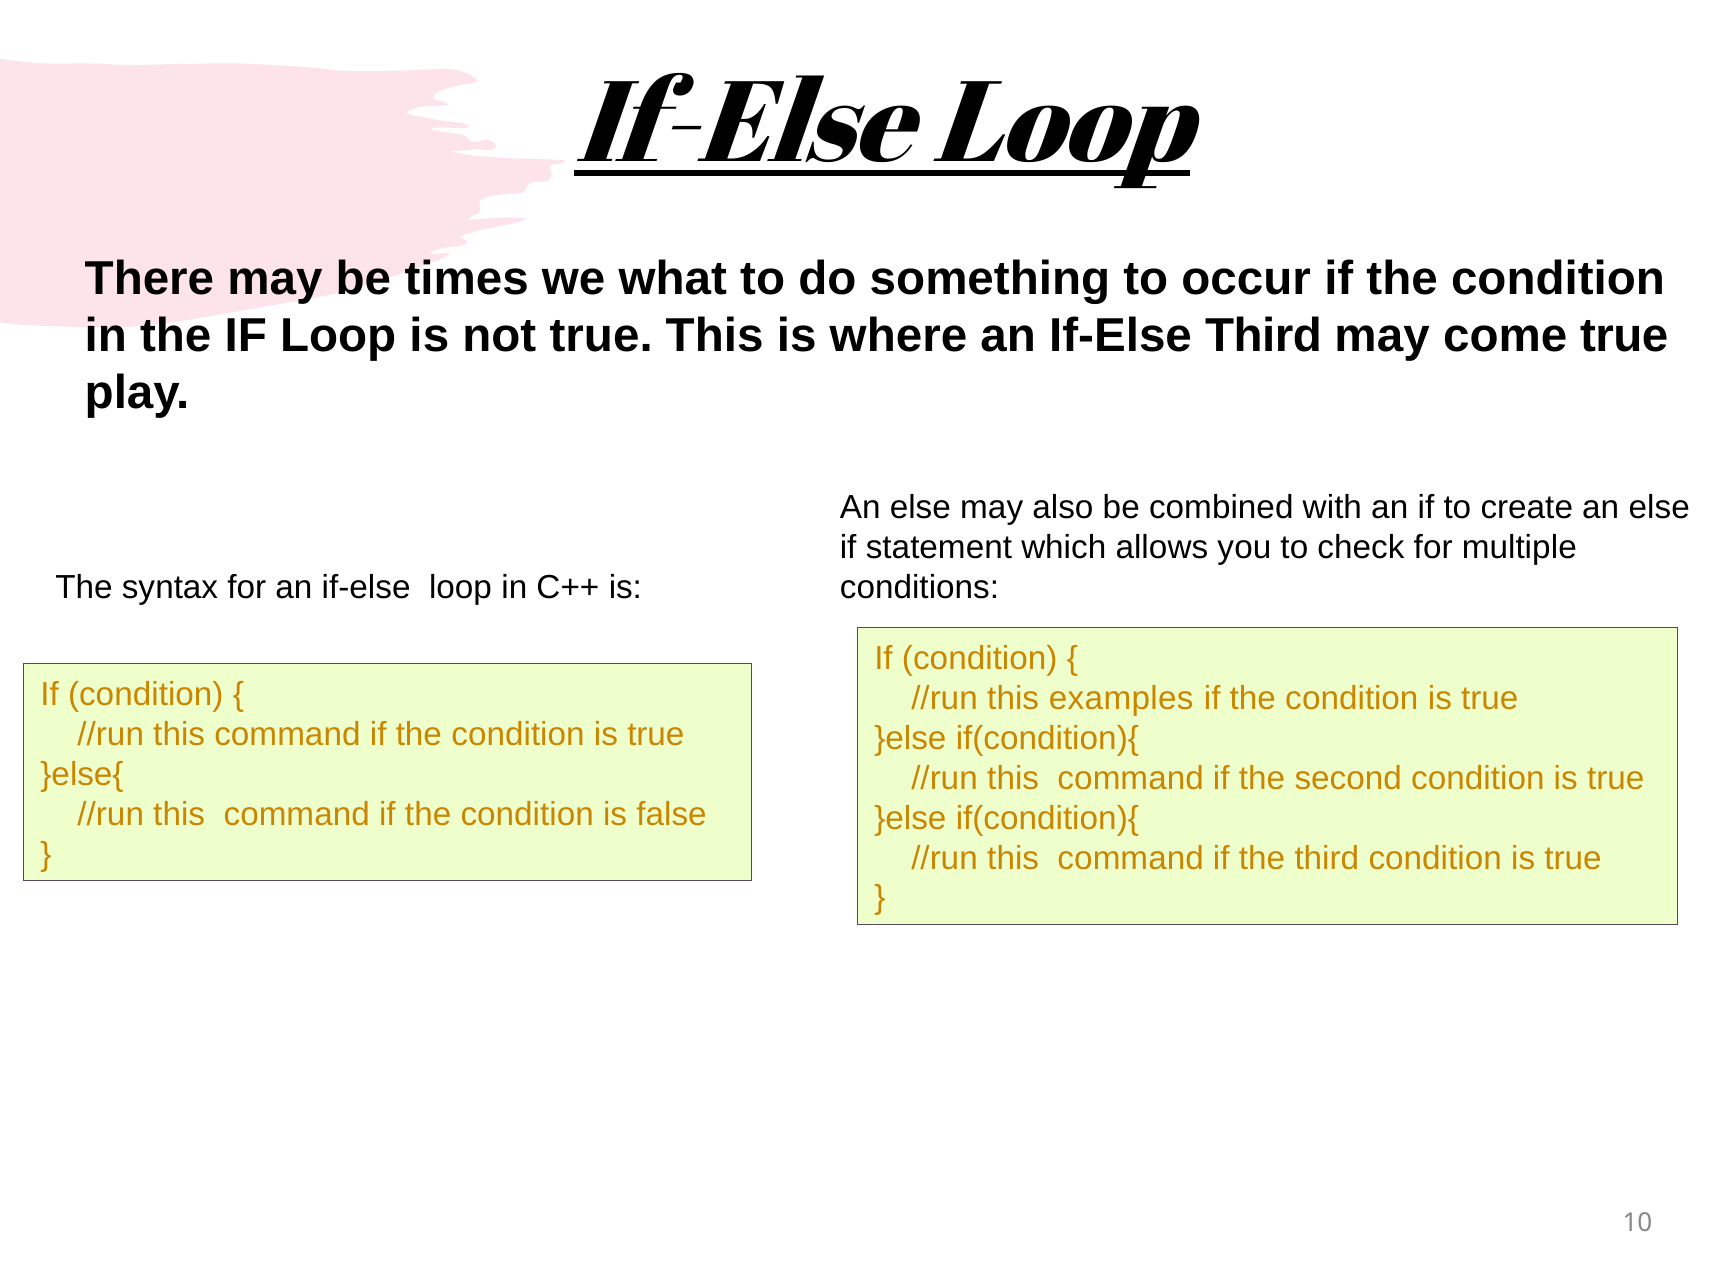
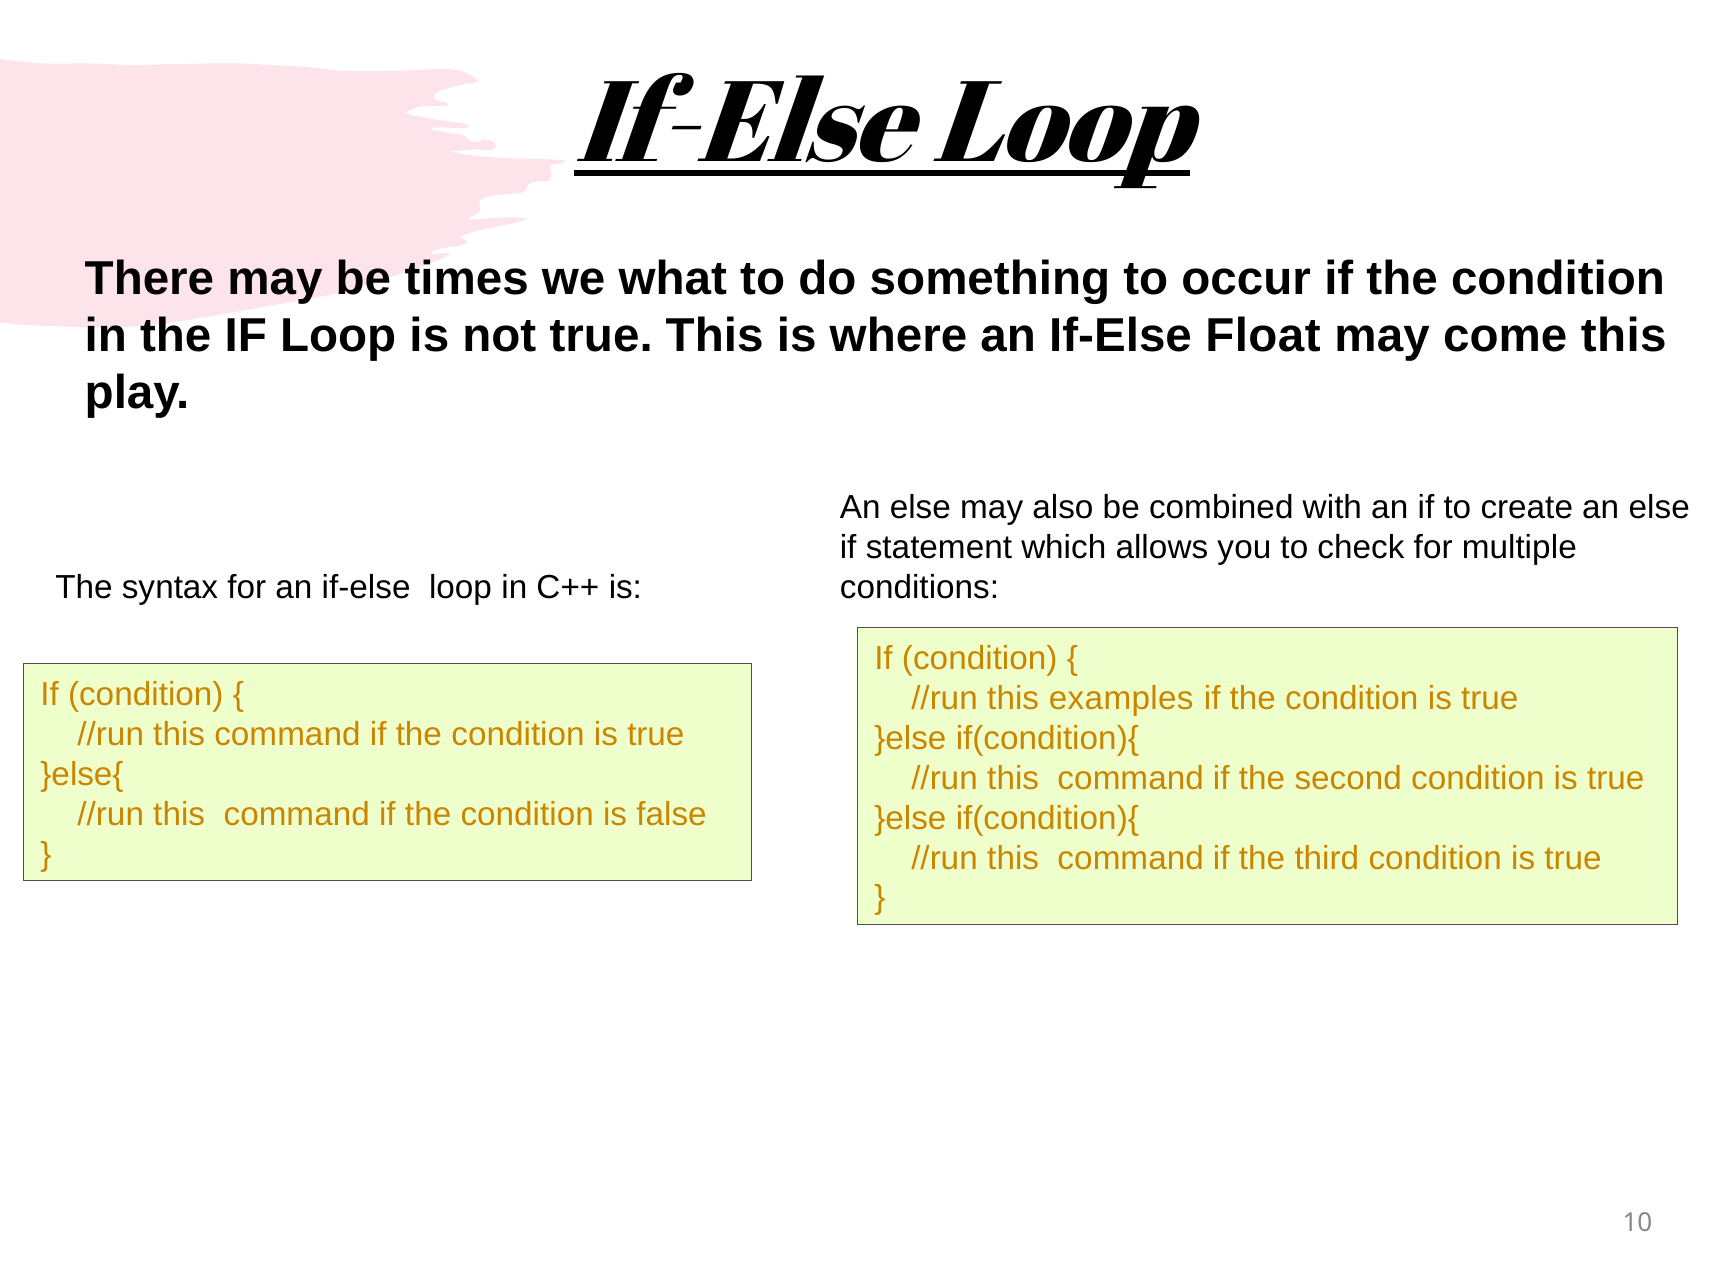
If-Else Third: Third -> Float
come true: true -> this
